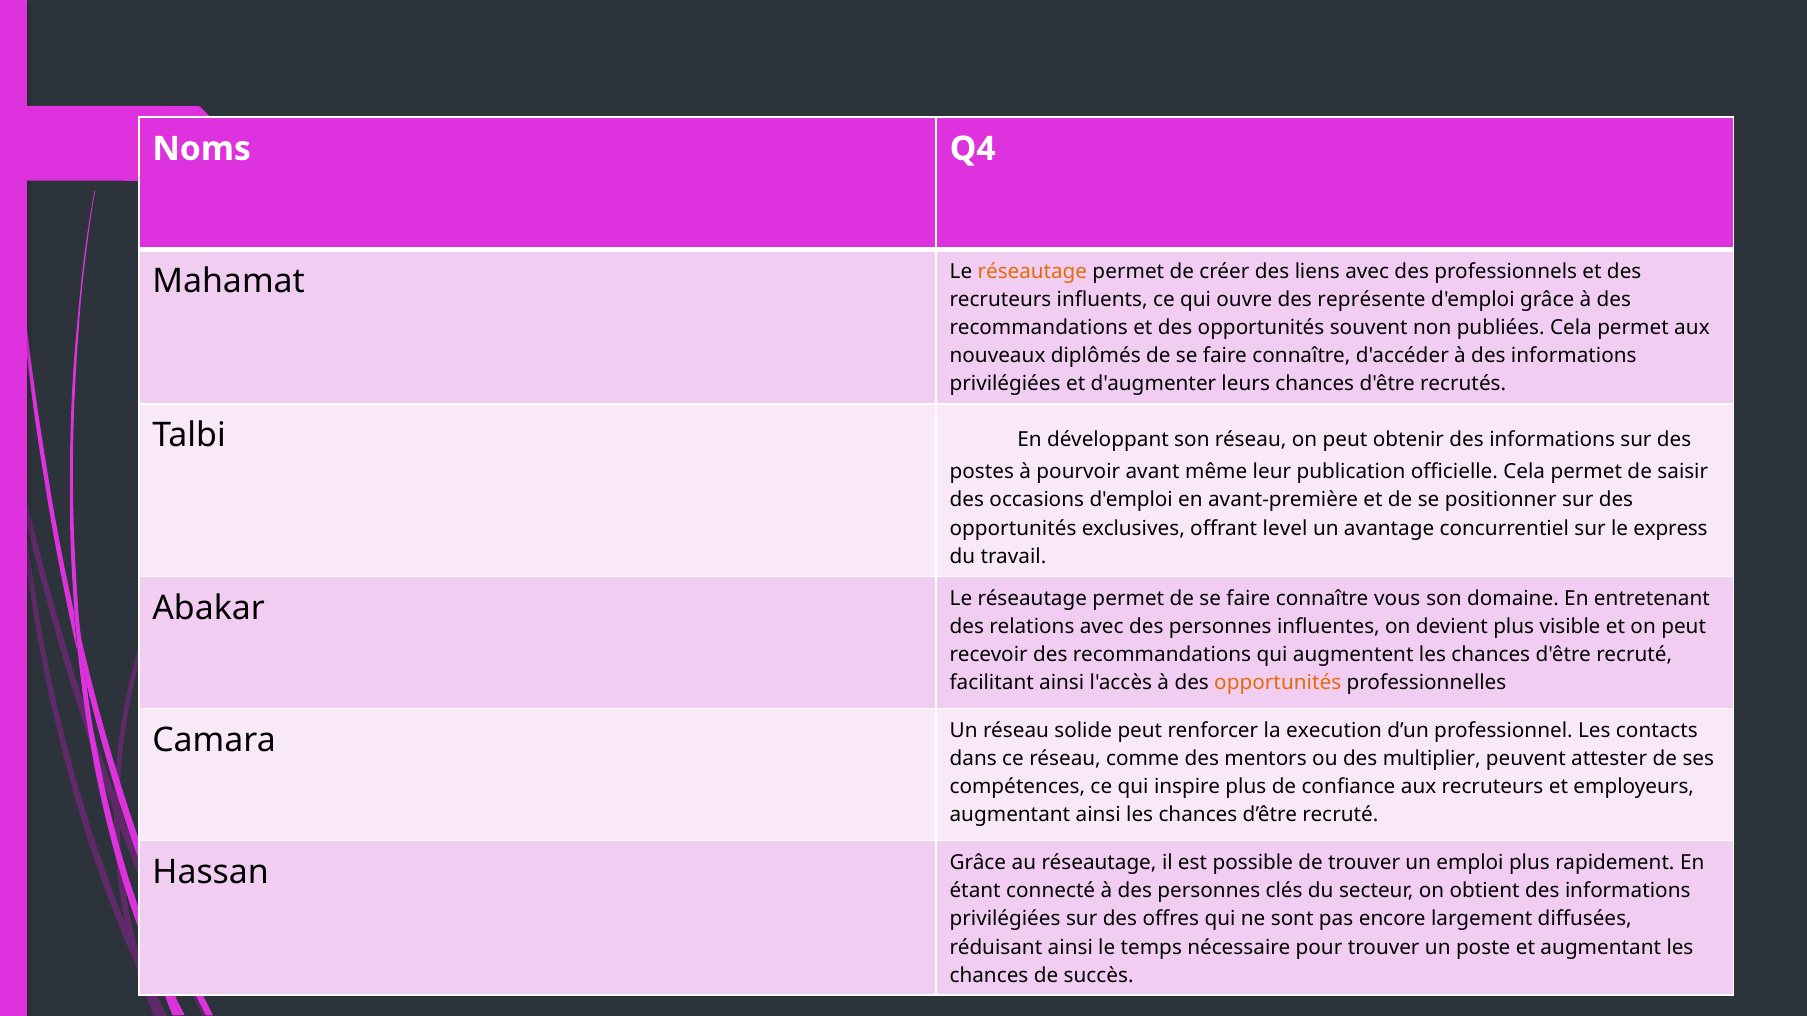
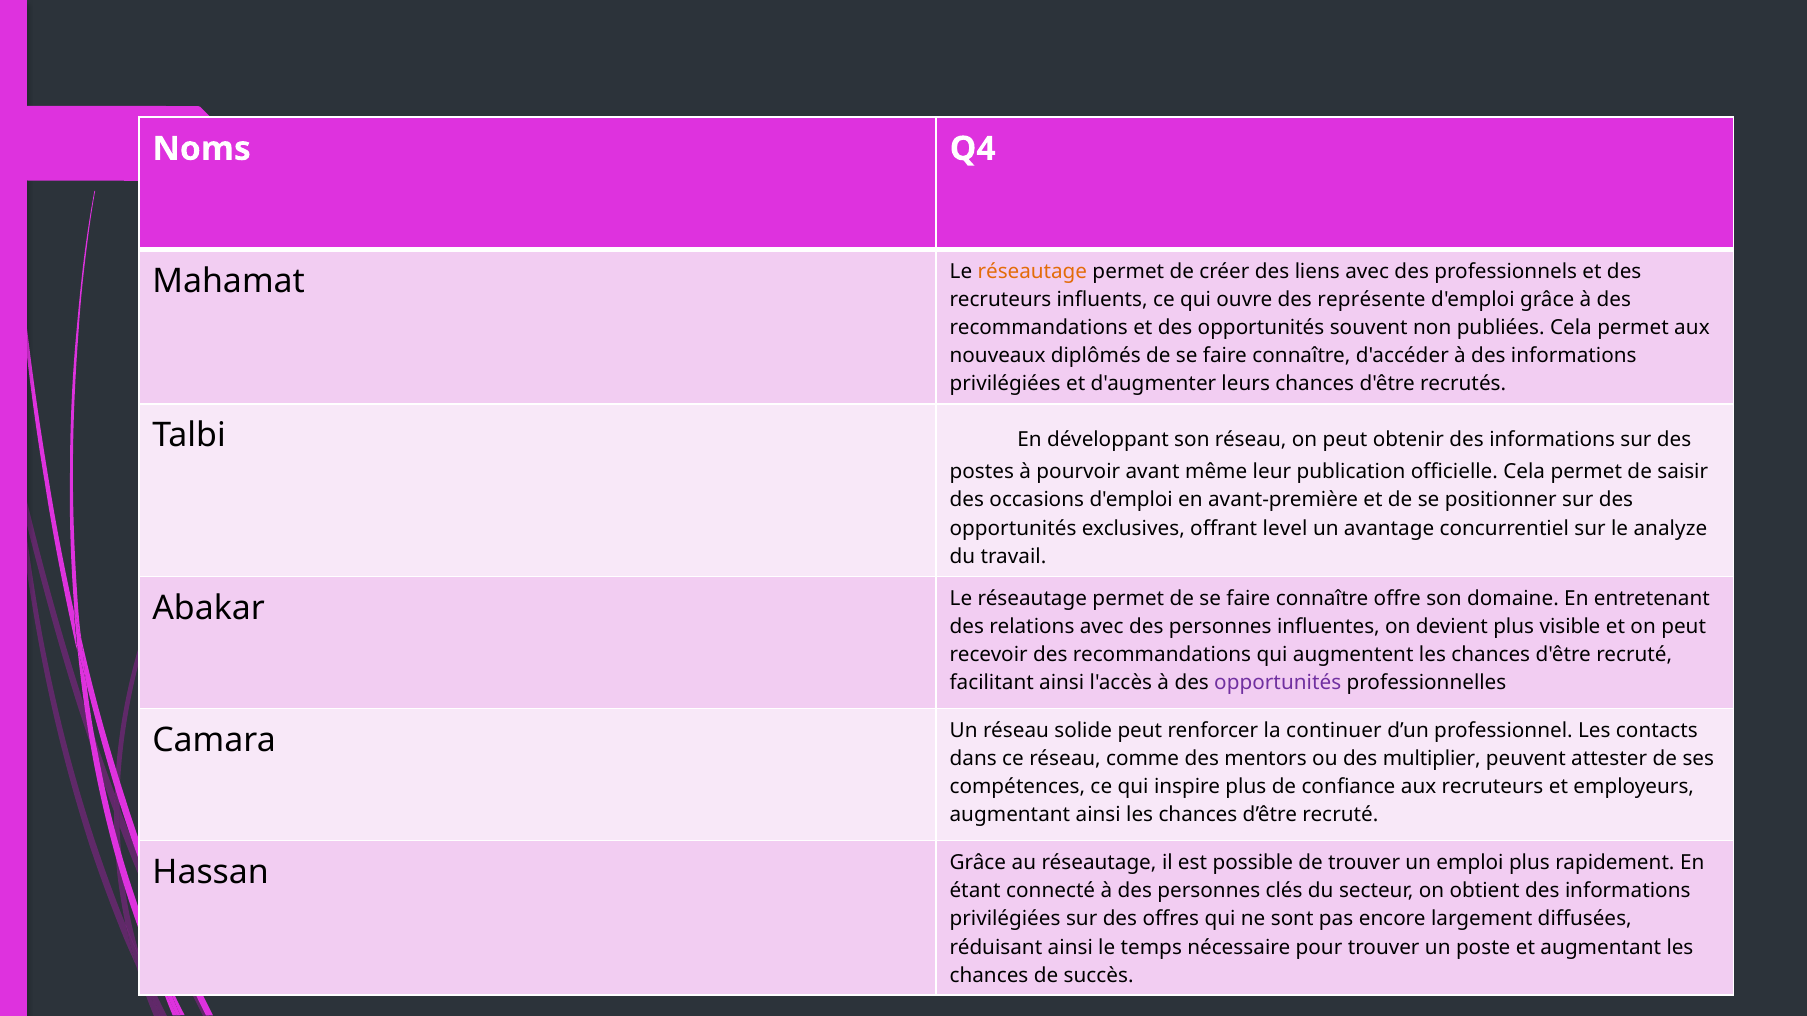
express: express -> analyze
vous: vous -> offre
opportunités at (1278, 683) colour: orange -> purple
execution: execution -> continuer
